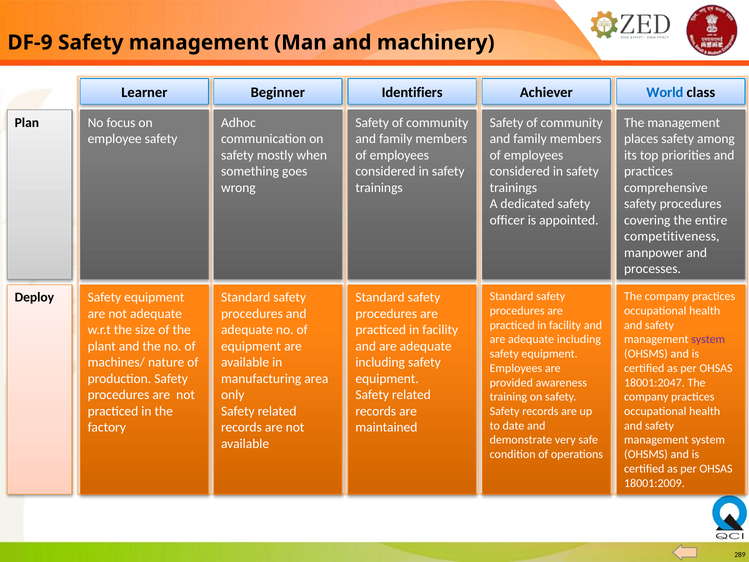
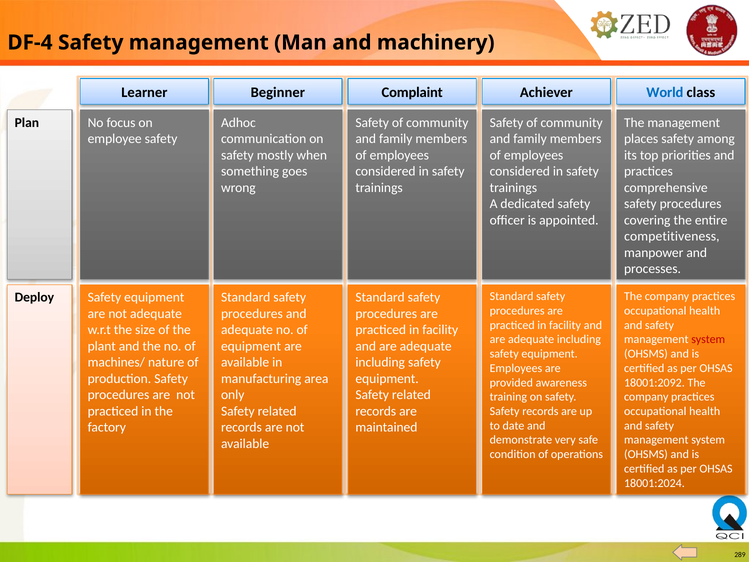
DF-9: DF-9 -> DF-4
Identifiers: Identifiers -> Complaint
system at (708, 339) colour: purple -> red
18001:2047: 18001:2047 -> 18001:2092
18001:2009: 18001:2009 -> 18001:2024
